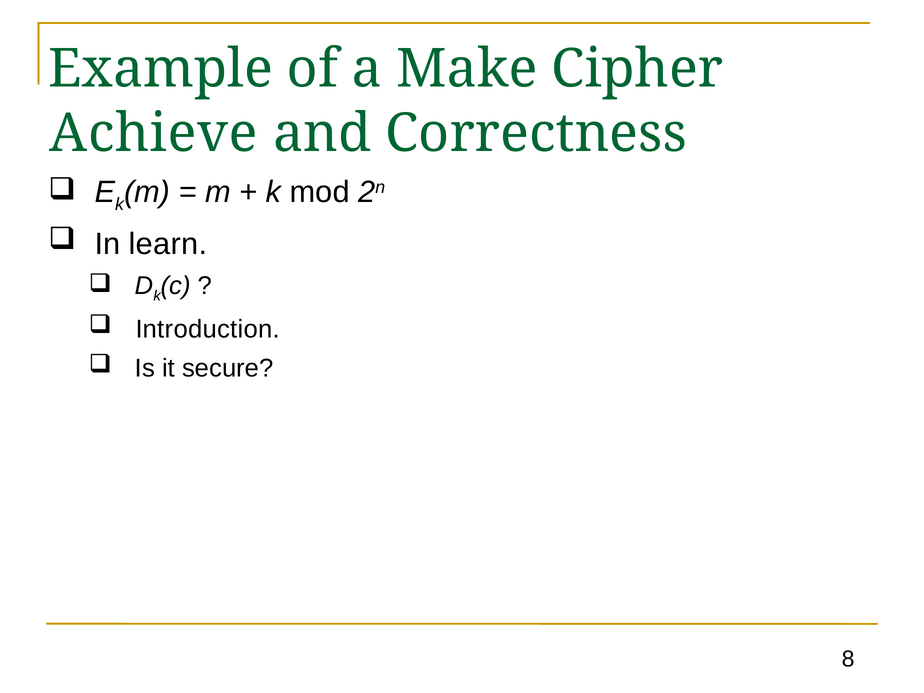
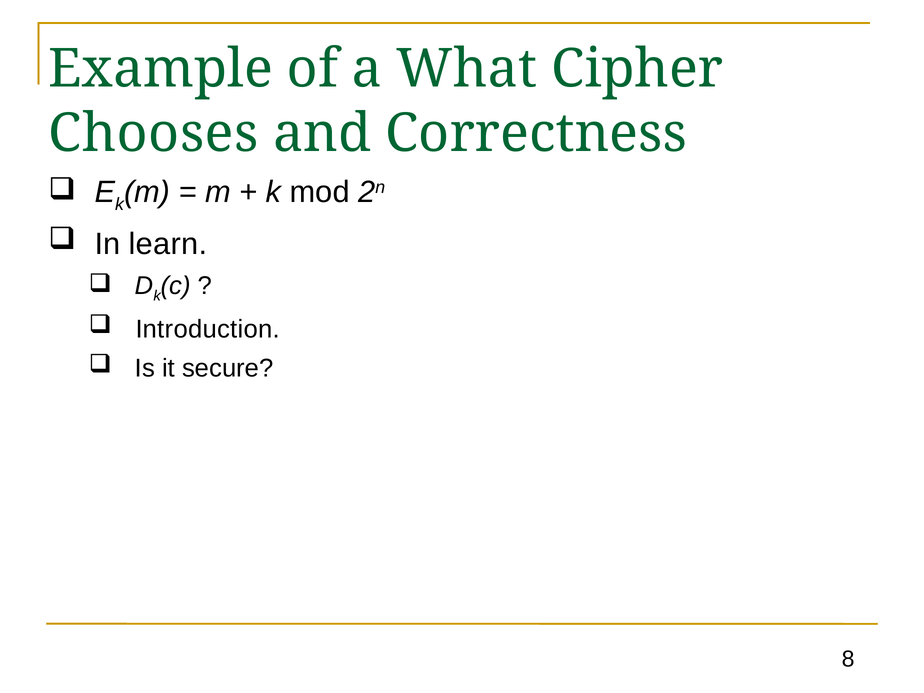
Make: Make -> What
Achieve: Achieve -> Chooses
